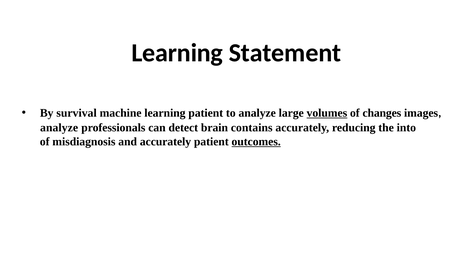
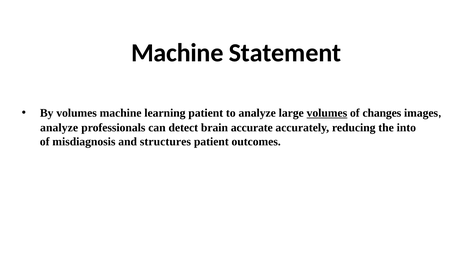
Learning at (177, 53): Learning -> Machine
By survival: survival -> volumes
contains: contains -> accurate
and accurately: accurately -> structures
outcomes underline: present -> none
